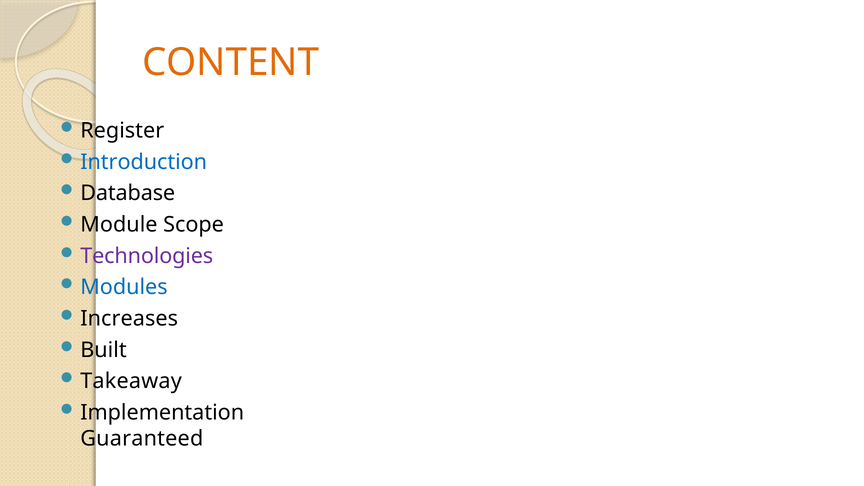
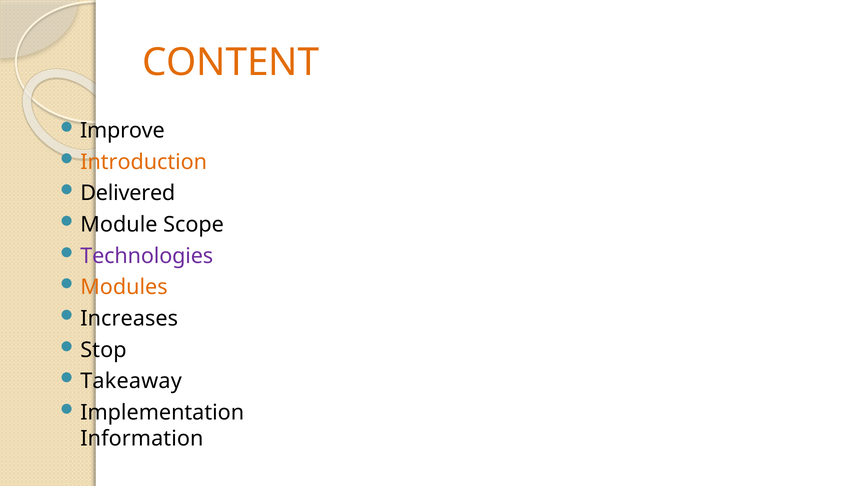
Register: Register -> Improve
Introduction colour: blue -> orange
Database: Database -> Delivered
Modules colour: blue -> orange
Built: Built -> Stop
Guaranteed: Guaranteed -> Information
